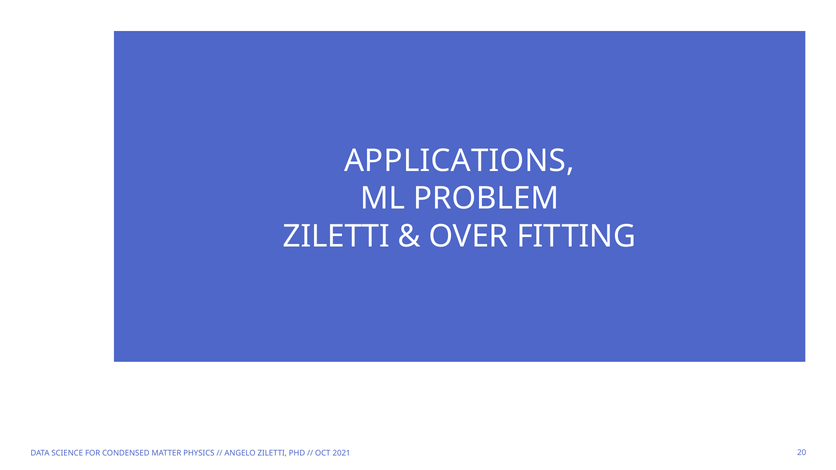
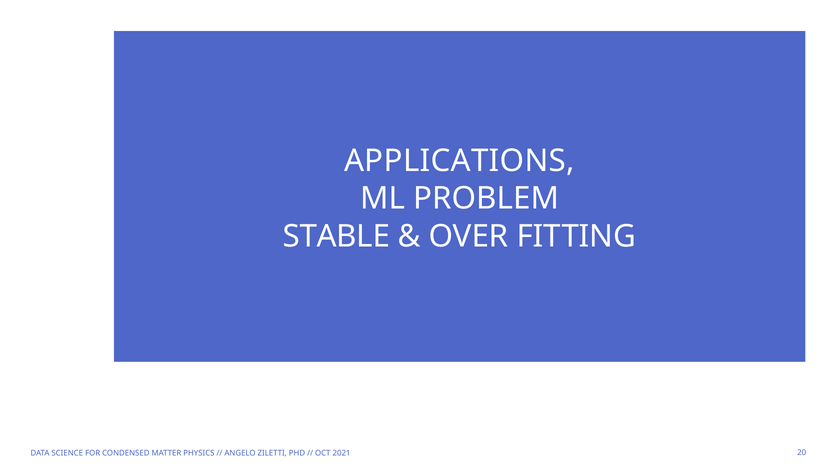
ZILETTI at (336, 236): ZILETTI -> STABLE
